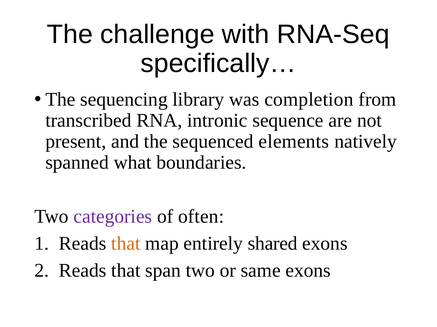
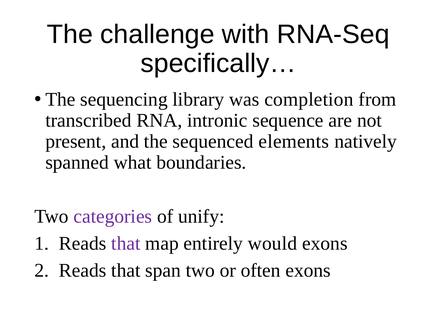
often: often -> unify
that at (126, 244) colour: orange -> purple
shared: shared -> would
same: same -> often
